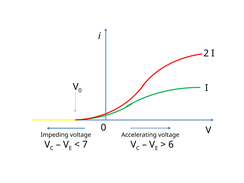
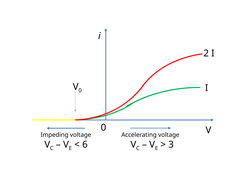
7: 7 -> 6
6: 6 -> 3
